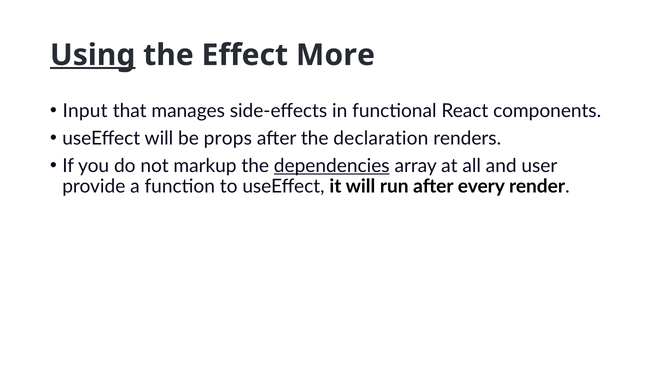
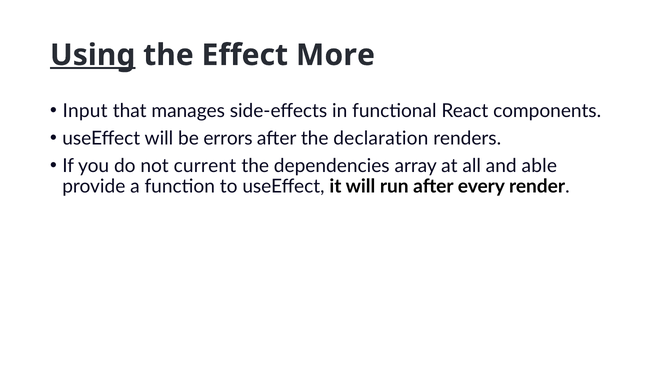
props: props -> errors
markup: markup -> current
dependencies underline: present -> none
user: user -> able
